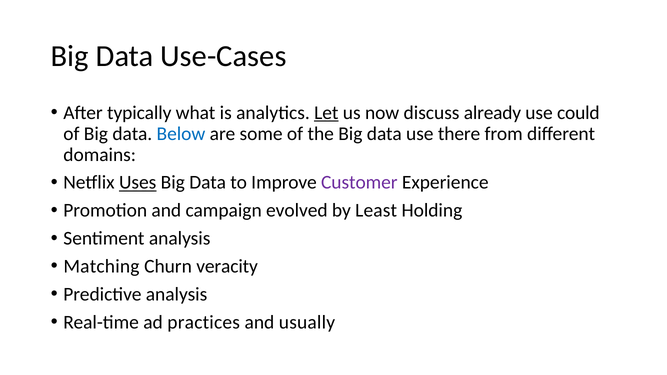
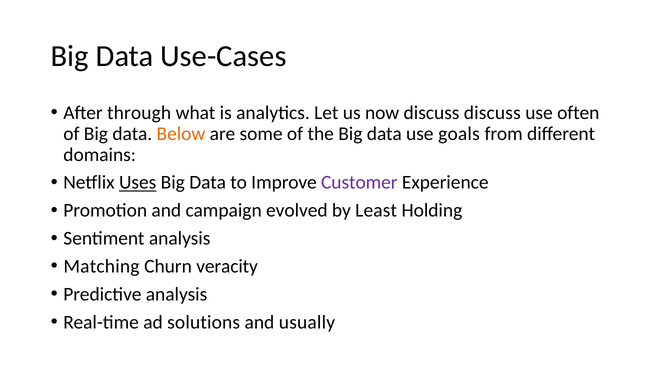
typically: typically -> through
Let underline: present -> none
discuss already: already -> discuss
could: could -> often
Below colour: blue -> orange
there: there -> goals
practices: practices -> solutions
